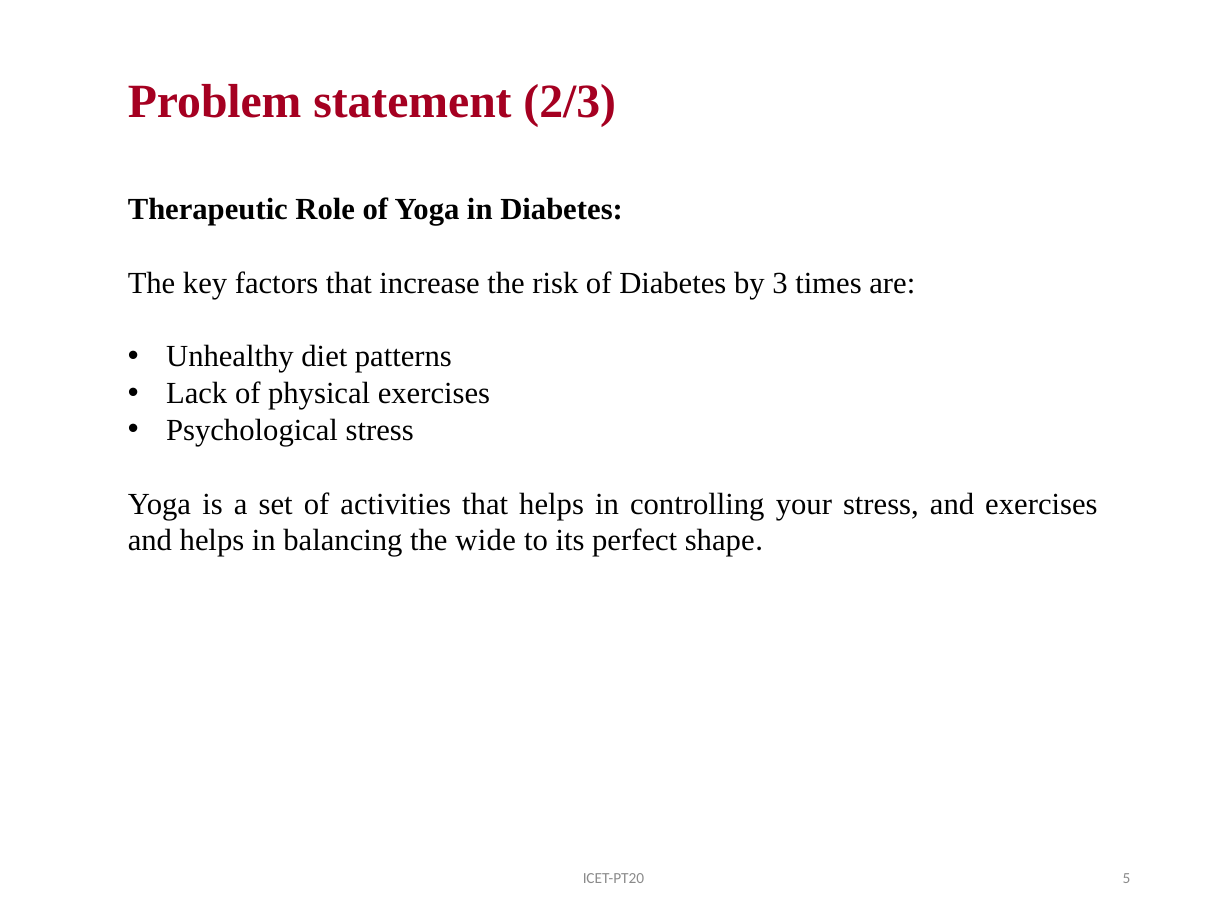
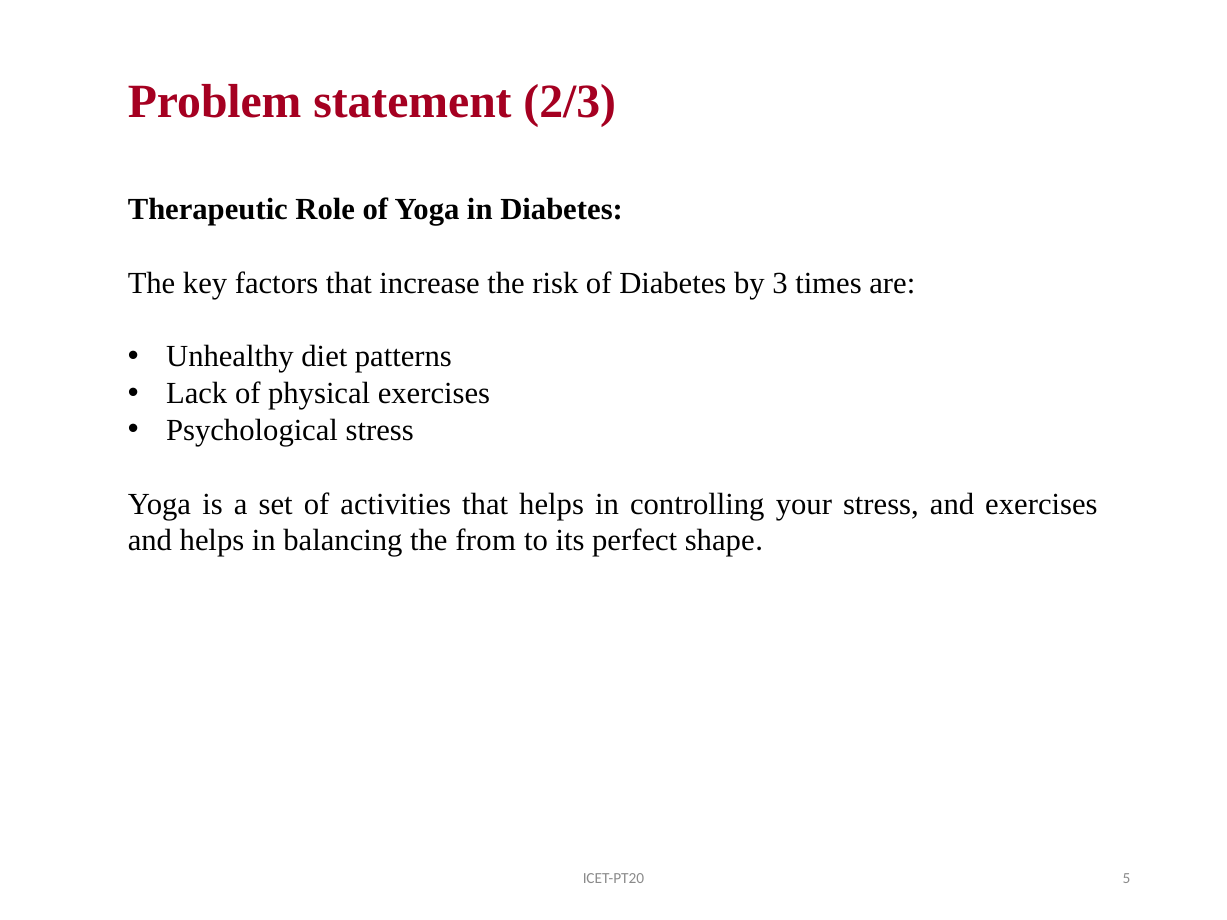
wide: wide -> from
